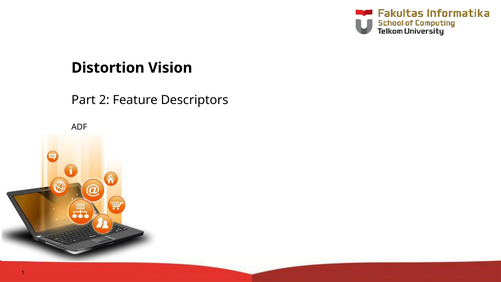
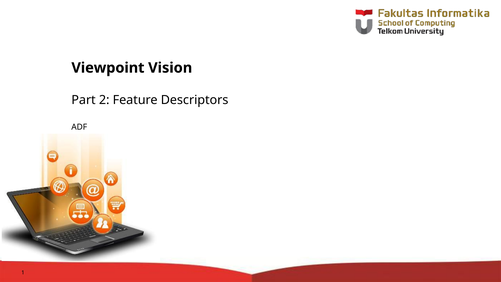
Distortion: Distortion -> Viewpoint
